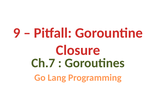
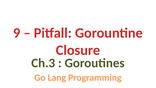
Ch.7: Ch.7 -> Ch.3
